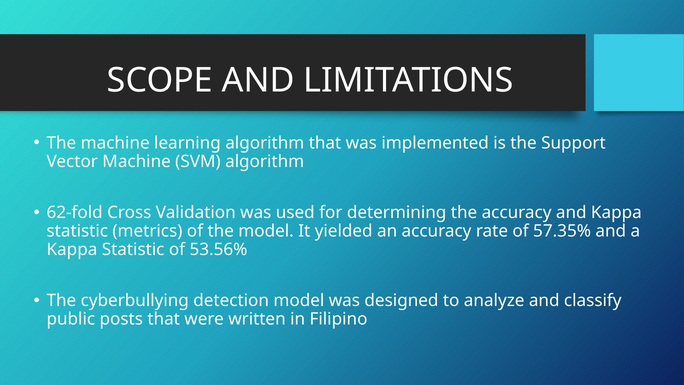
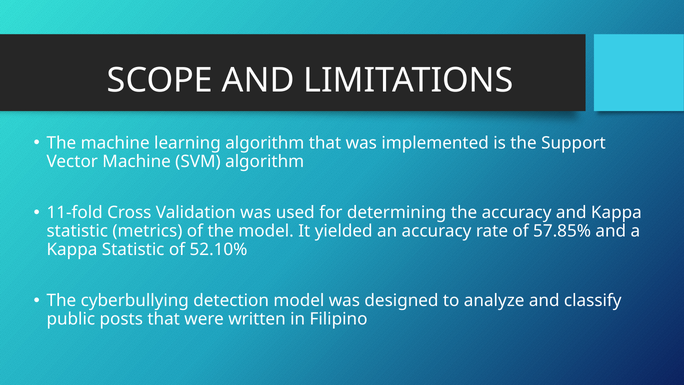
62-fold: 62-fold -> 11-fold
57.35%: 57.35% -> 57.85%
53.56%: 53.56% -> 52.10%
